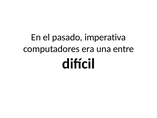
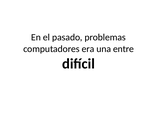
imperativa: imperativa -> problemas
